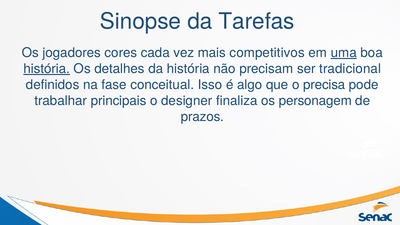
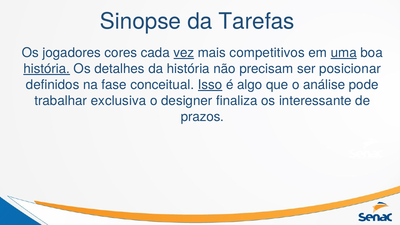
vez underline: none -> present
tradicional: tradicional -> posicionar
Isso underline: none -> present
precisa: precisa -> análise
principais: principais -> exclusiva
personagem: personagem -> interessante
